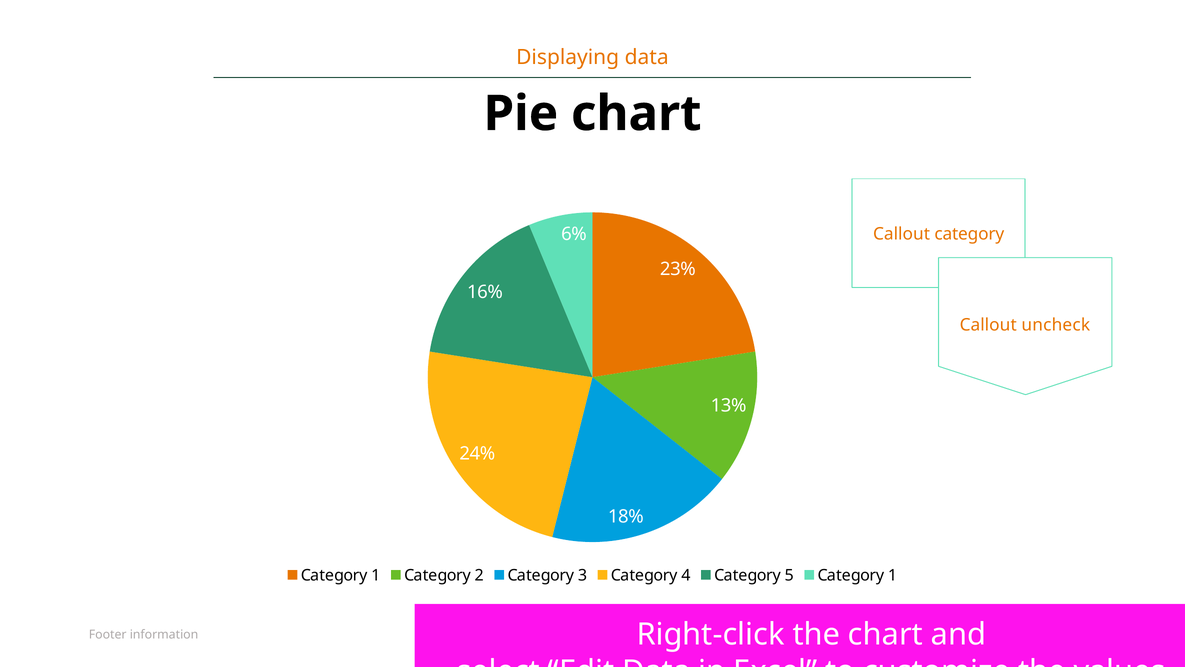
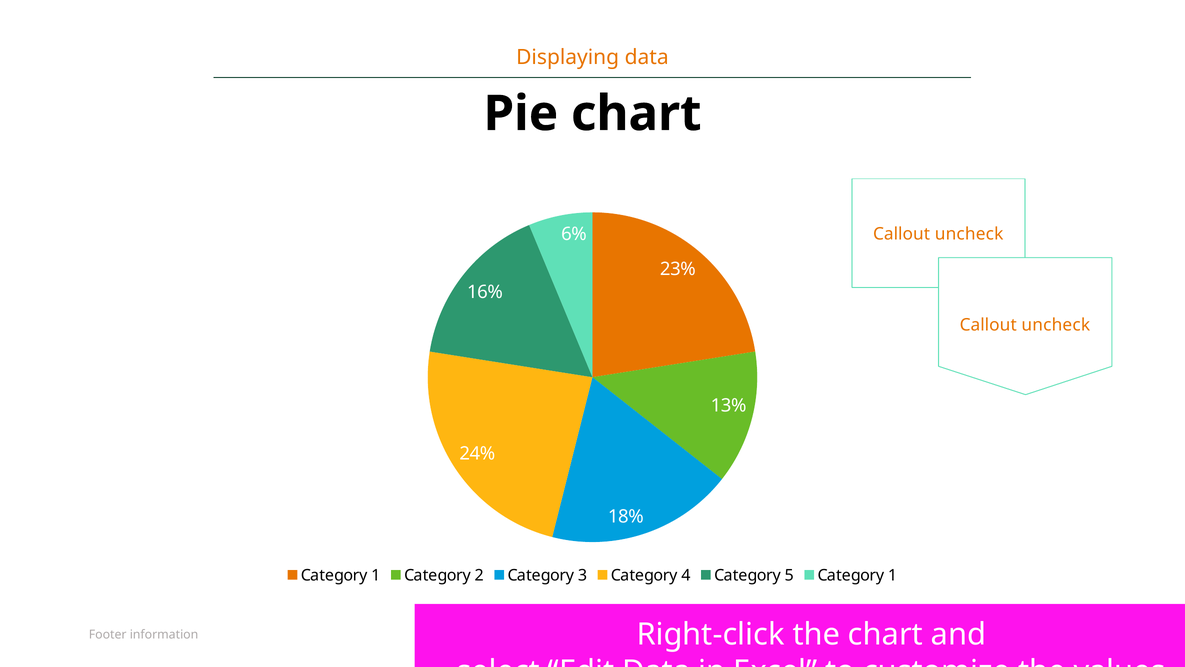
category at (969, 234): category -> uncheck
